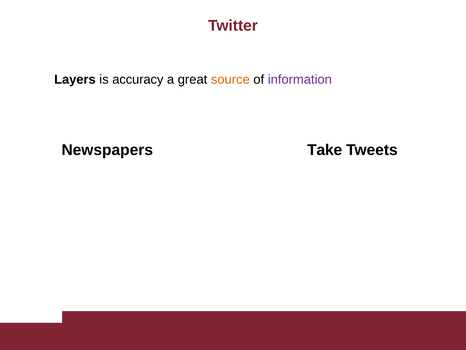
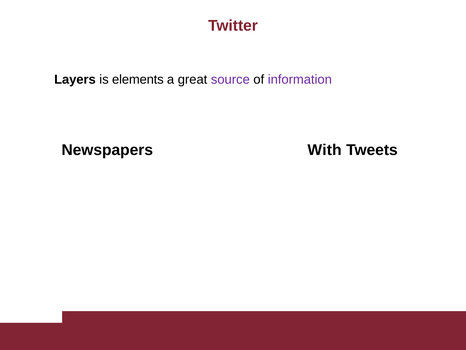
accuracy: accuracy -> elements
source colour: orange -> purple
Take: Take -> With
